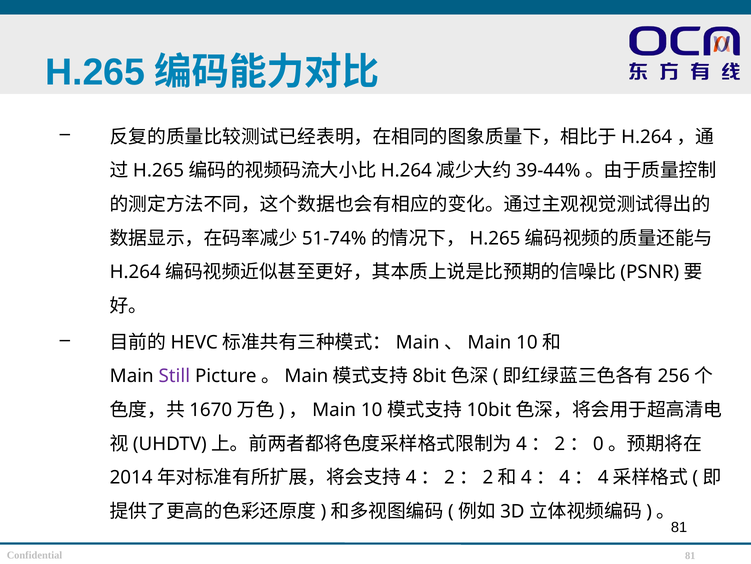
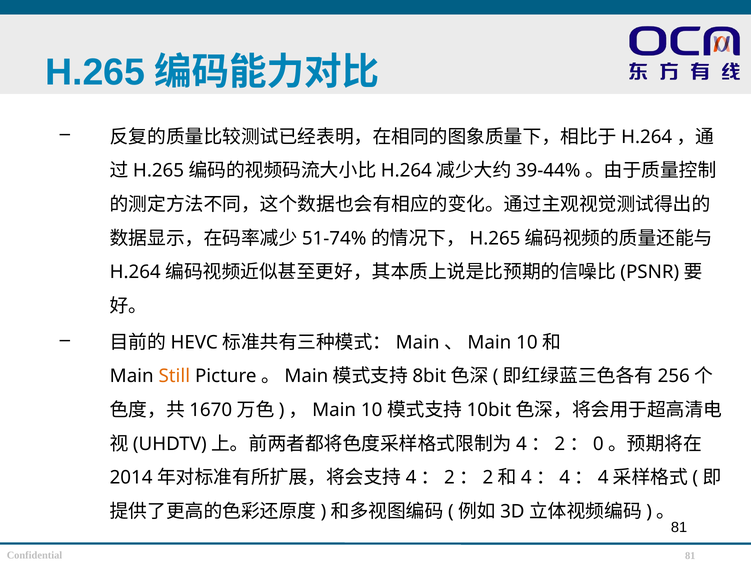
Still colour: purple -> orange
